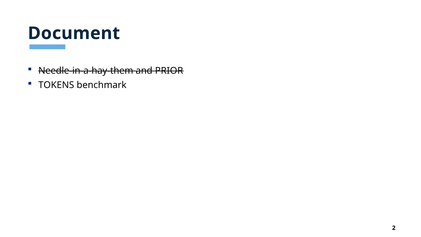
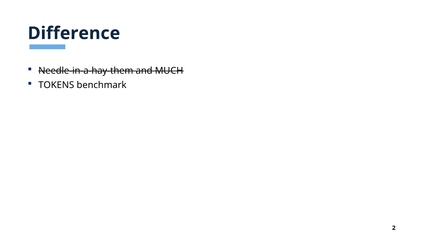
Document: Document -> Difference
PRIOR: PRIOR -> MUCH
